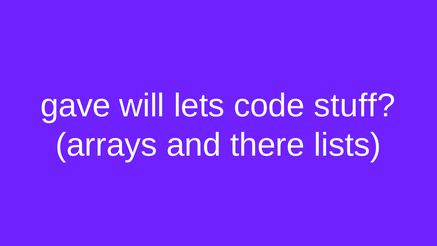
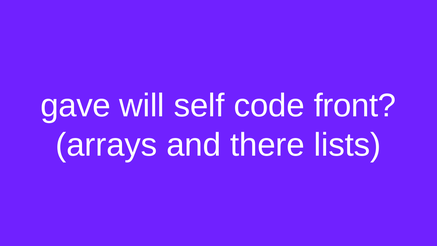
lets: lets -> self
stuff: stuff -> front
